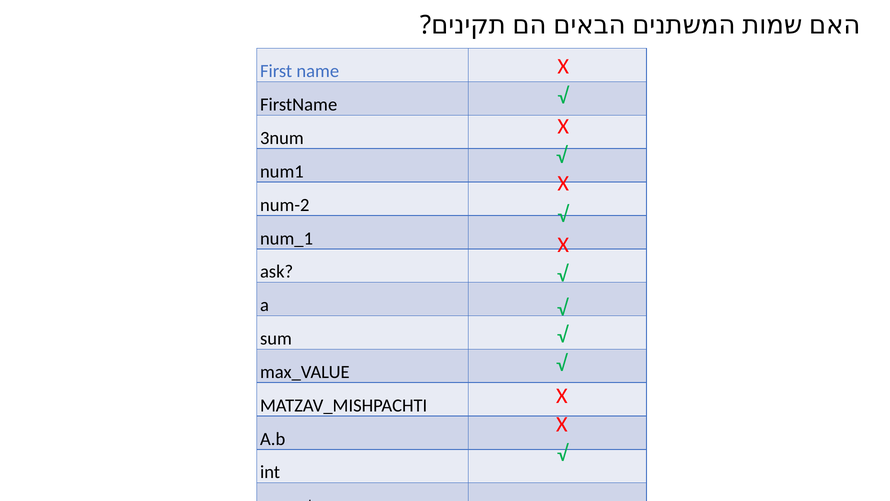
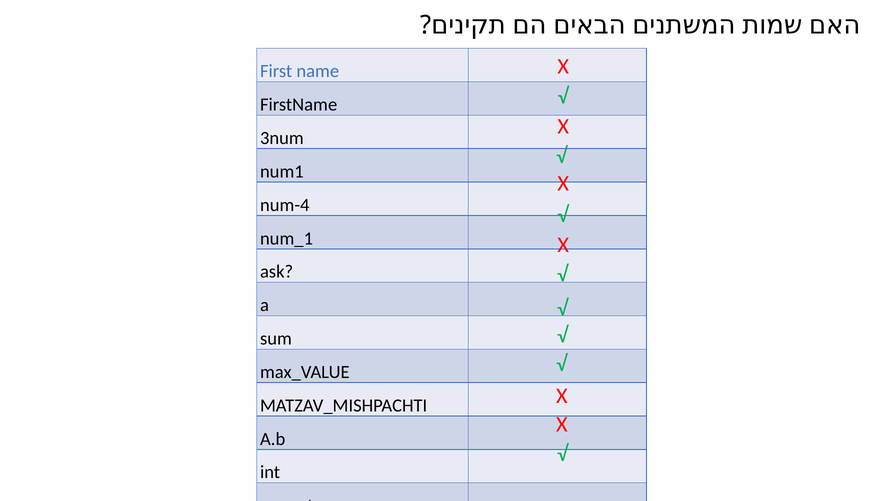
num-2: num-2 -> num-4
